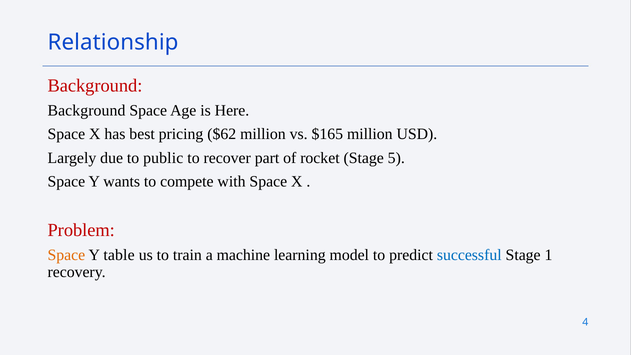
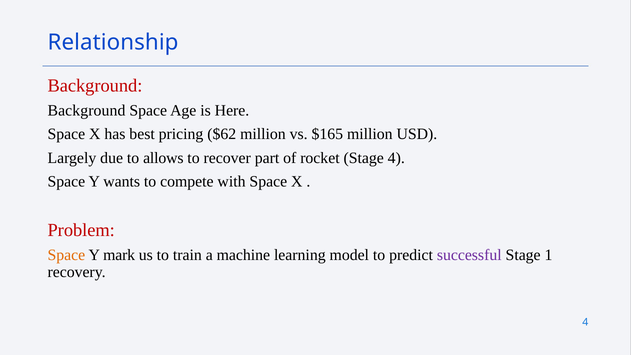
public: public -> allows
Stage 5: 5 -> 4
table: table -> mark
successful colour: blue -> purple
